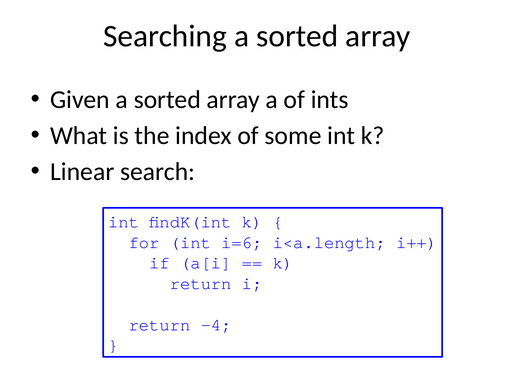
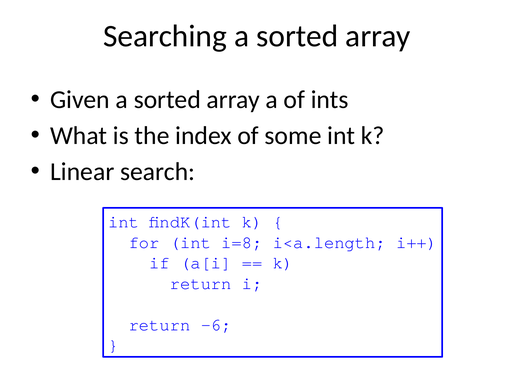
i=6: i=6 -> i=8
-4: -4 -> -6
